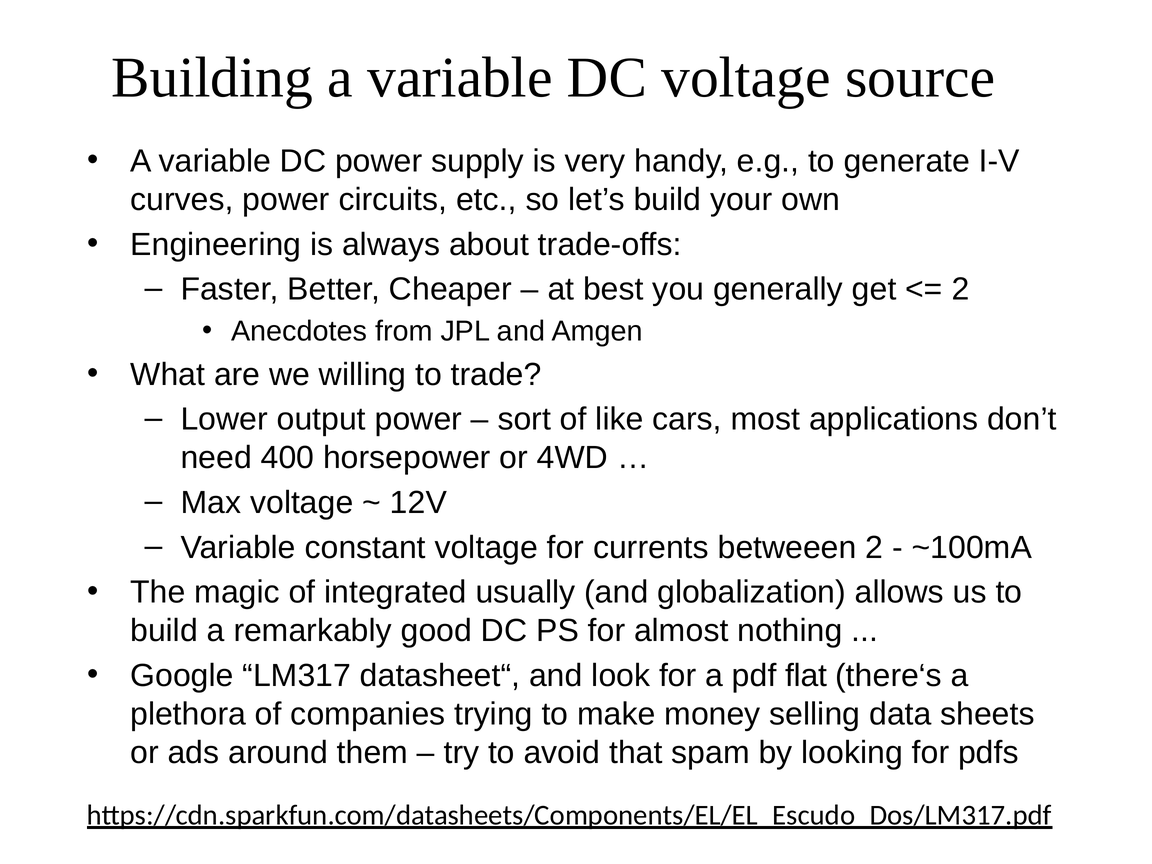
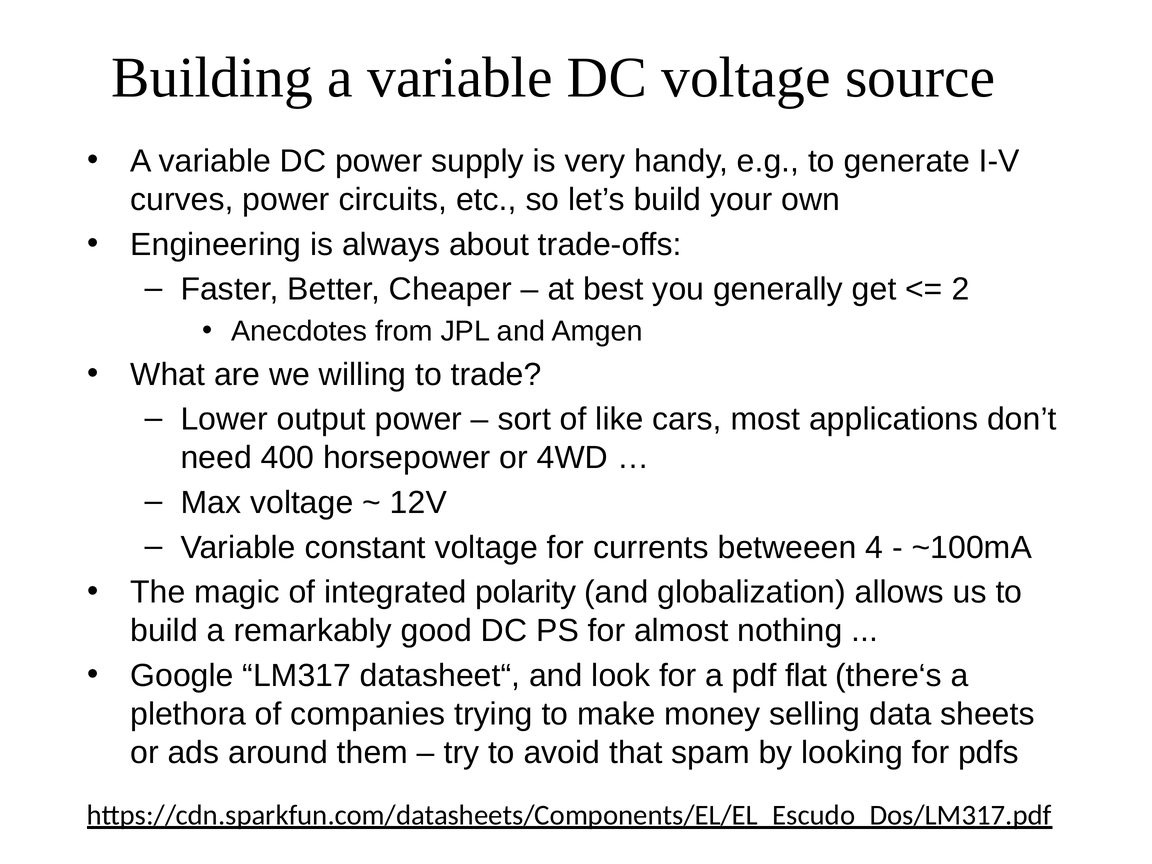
betweeen 2: 2 -> 4
usually: usually -> polarity
